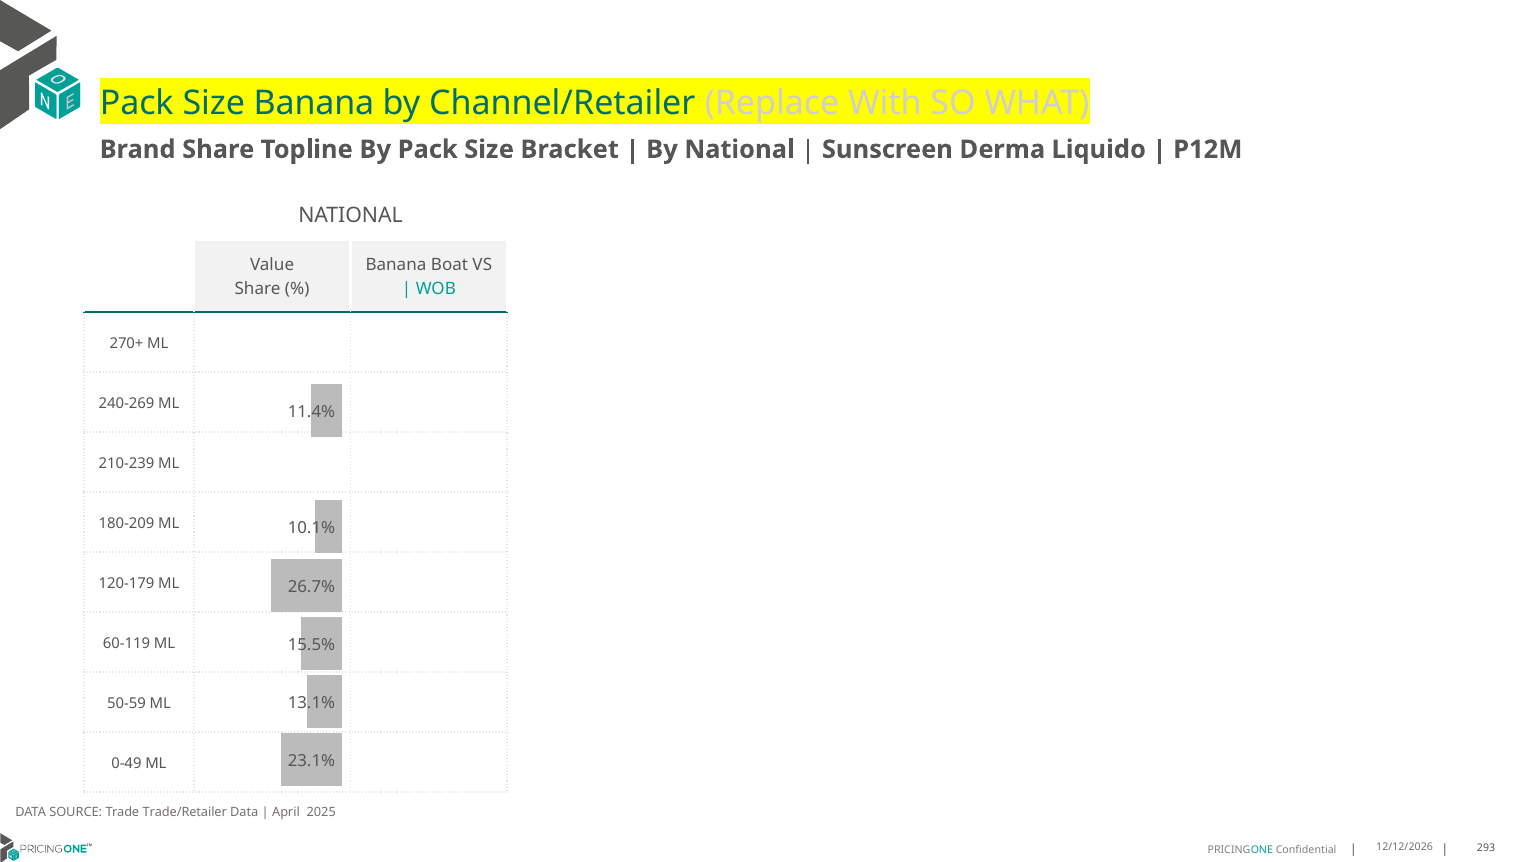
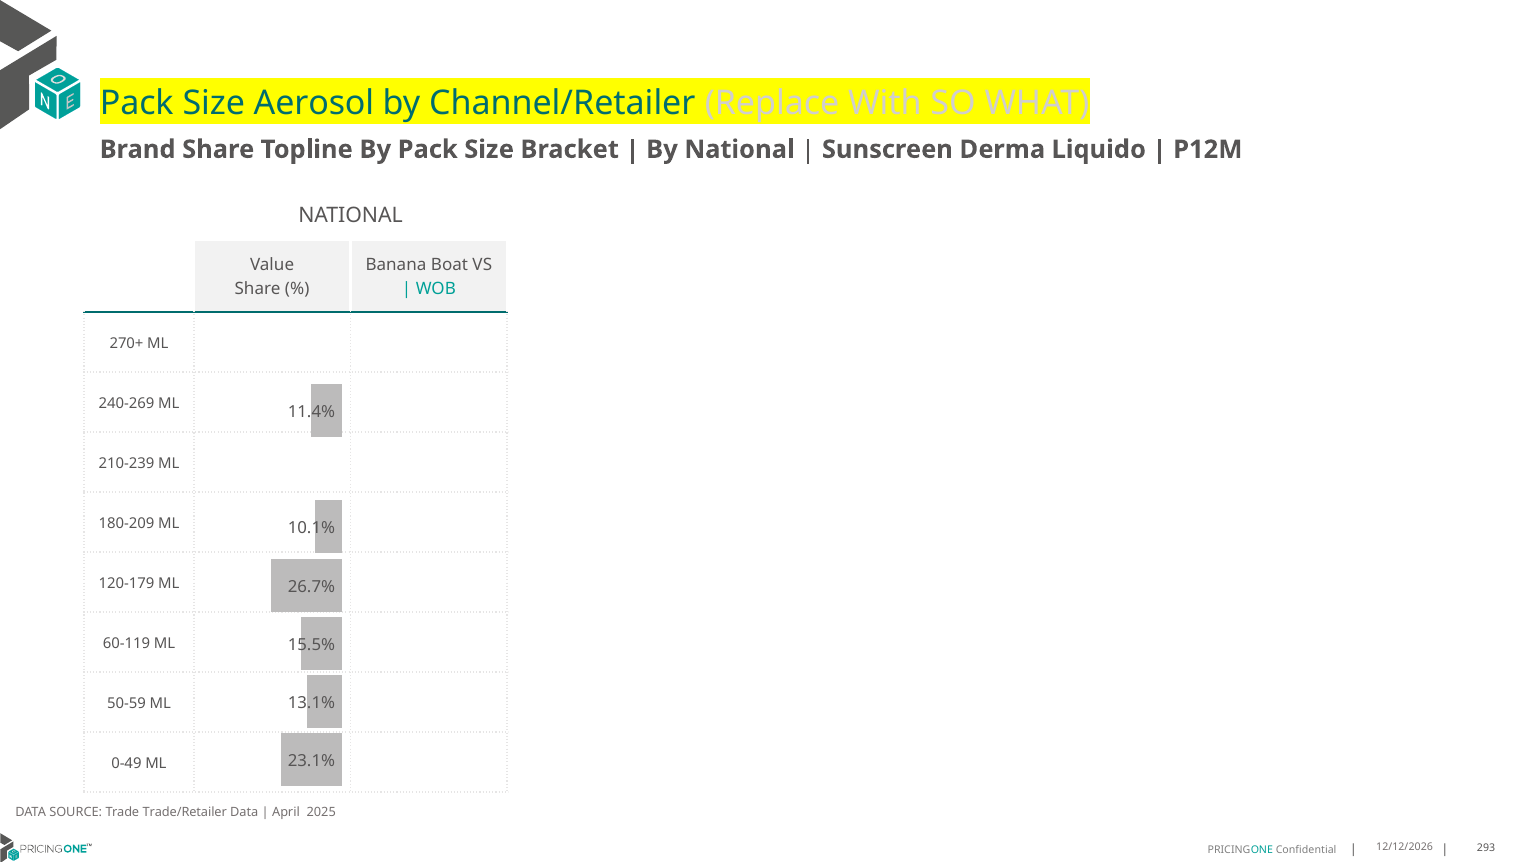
Size Banana: Banana -> Aerosol
